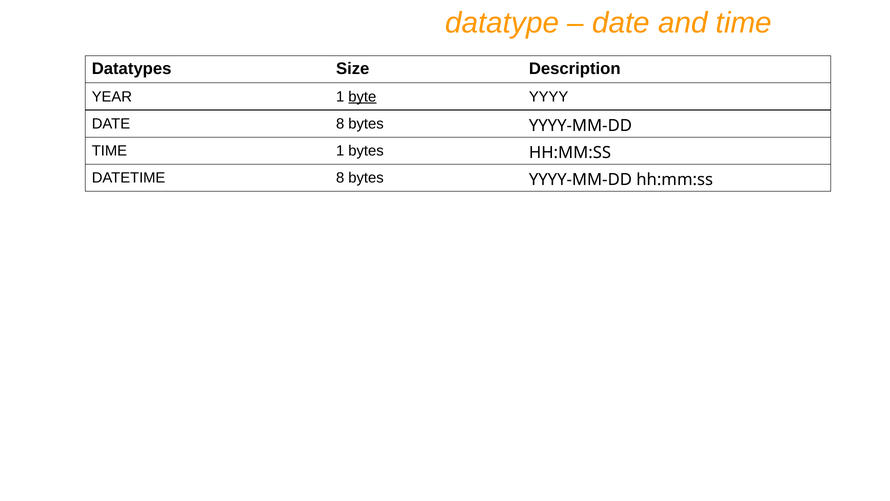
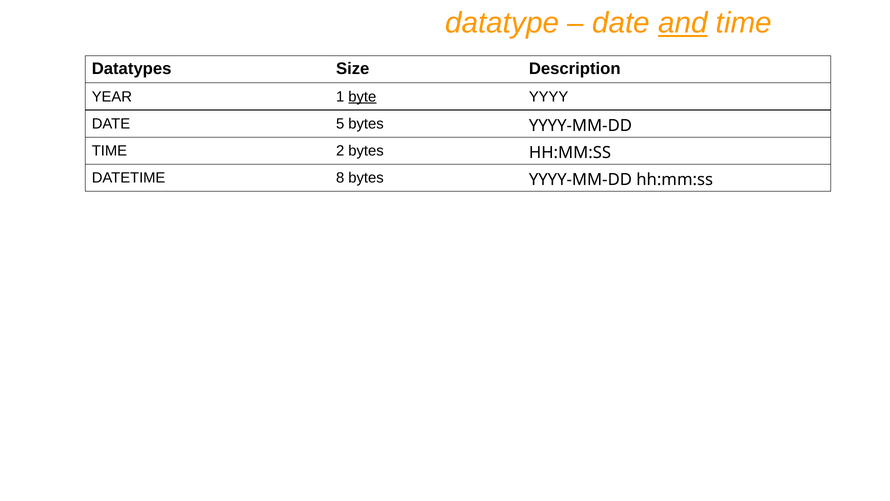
and underline: none -> present
DATE 8: 8 -> 5
TIME 1: 1 -> 2
